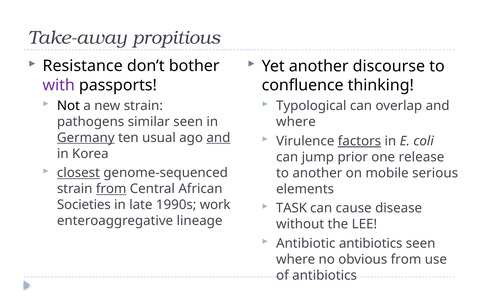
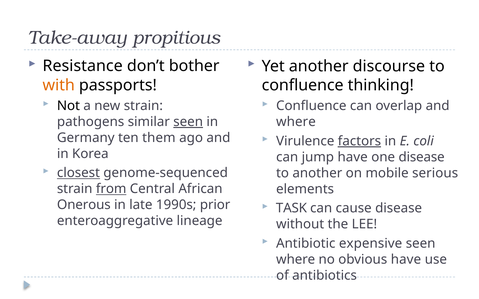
with colour: purple -> orange
Typological at (311, 106): Typological -> Confluence
seen at (188, 122) underline: none -> present
Germany underline: present -> none
usual: usual -> them
and at (218, 138) underline: present -> none
jump prior: prior -> have
one release: release -> disease
Societies: Societies -> Onerous
work: work -> prior
Antibiotic antibiotics: antibiotics -> expensive
obvious from: from -> have
